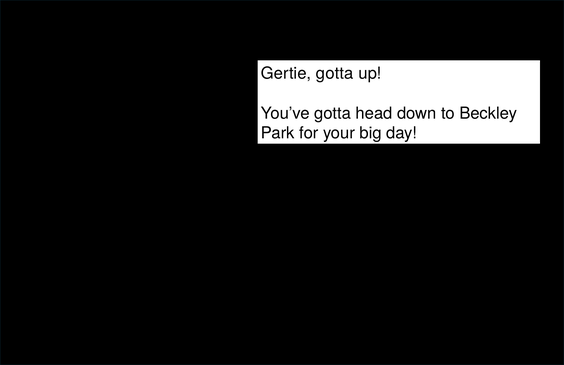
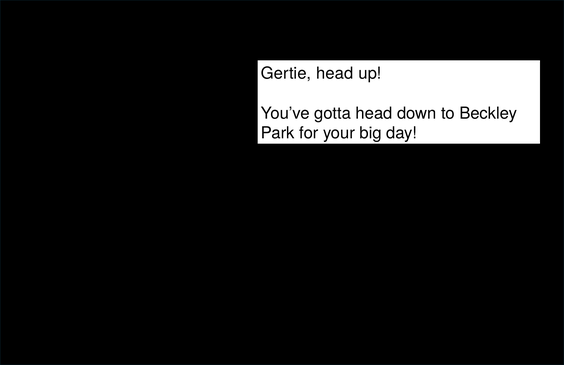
Gertie gotta: gotta -> head
